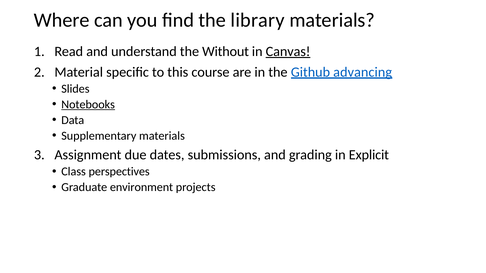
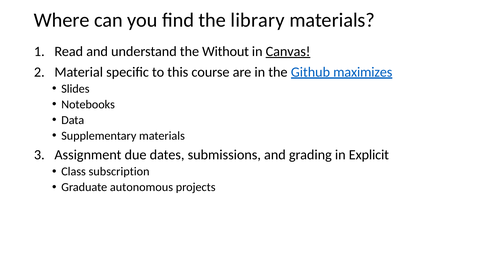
advancing: advancing -> maximizes
Notebooks underline: present -> none
perspectives: perspectives -> subscription
environment: environment -> autonomous
